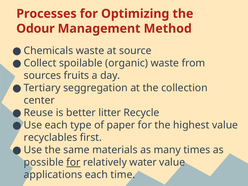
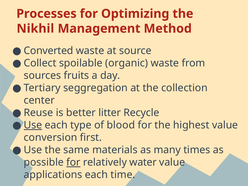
Odour: Odour -> Nikhil
Chemicals: Chemicals -> Converted
Use at (33, 125) underline: none -> present
paper: paper -> blood
recyclables: recyclables -> conversion
